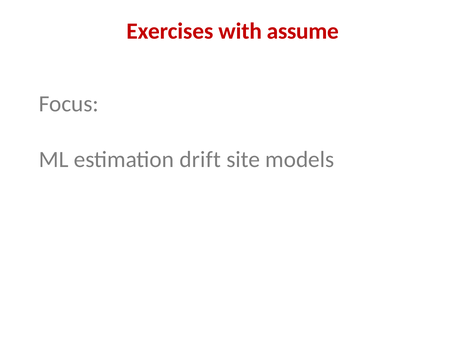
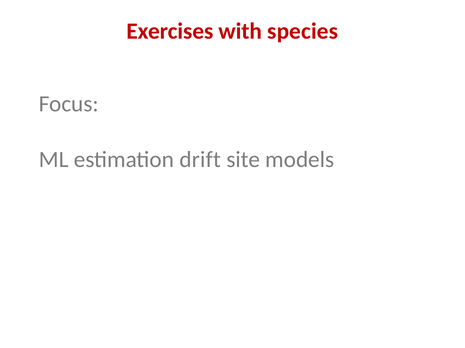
assume: assume -> species
